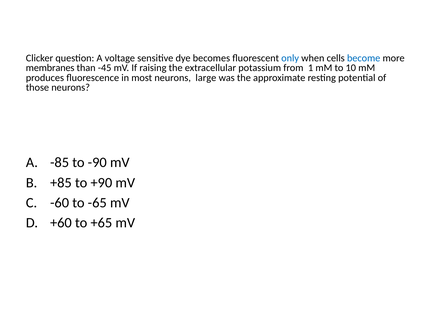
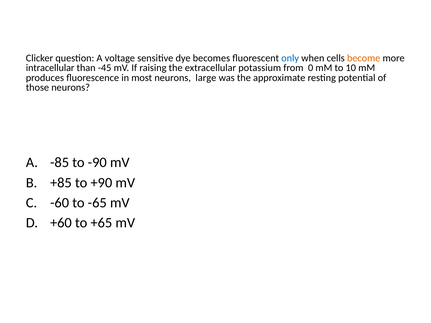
become colour: blue -> orange
membranes: membranes -> intracellular
1: 1 -> 0
